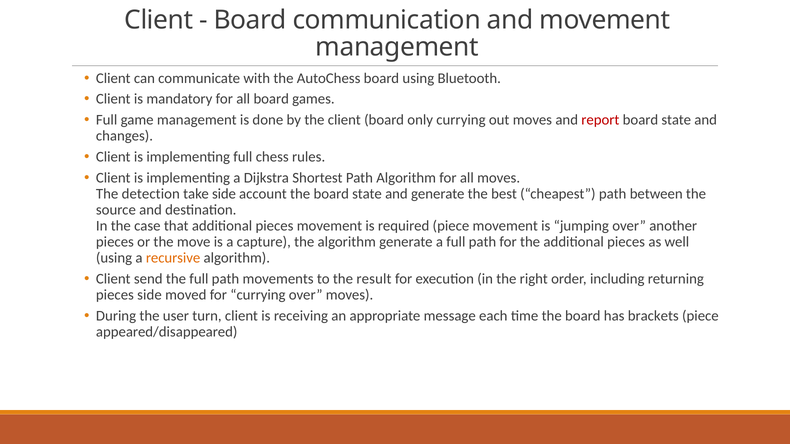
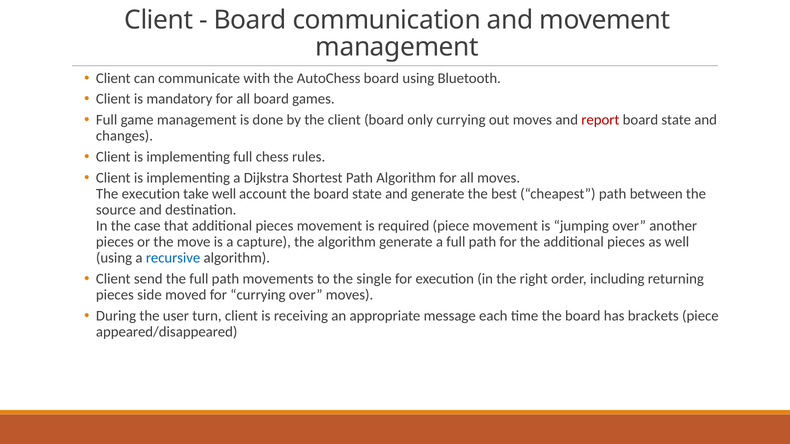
The detection: detection -> execution
take side: side -> well
recursive colour: orange -> blue
result: result -> single
